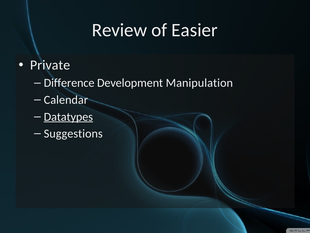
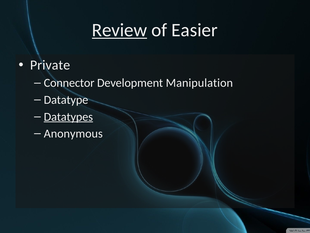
Review underline: none -> present
Difference: Difference -> Connector
Calendar: Calendar -> Datatype
Suggestions: Suggestions -> Anonymous
